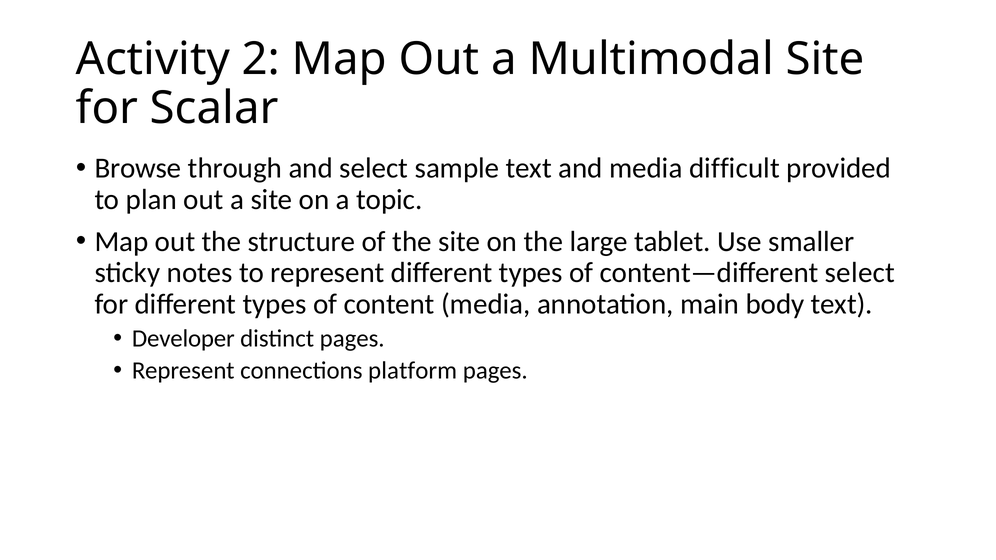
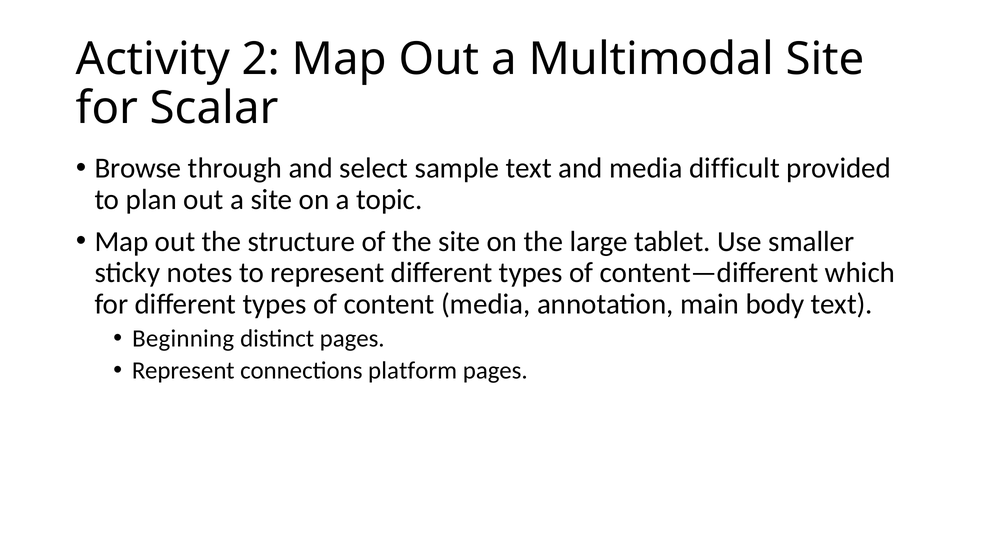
content—different select: select -> which
Developer: Developer -> Beginning
